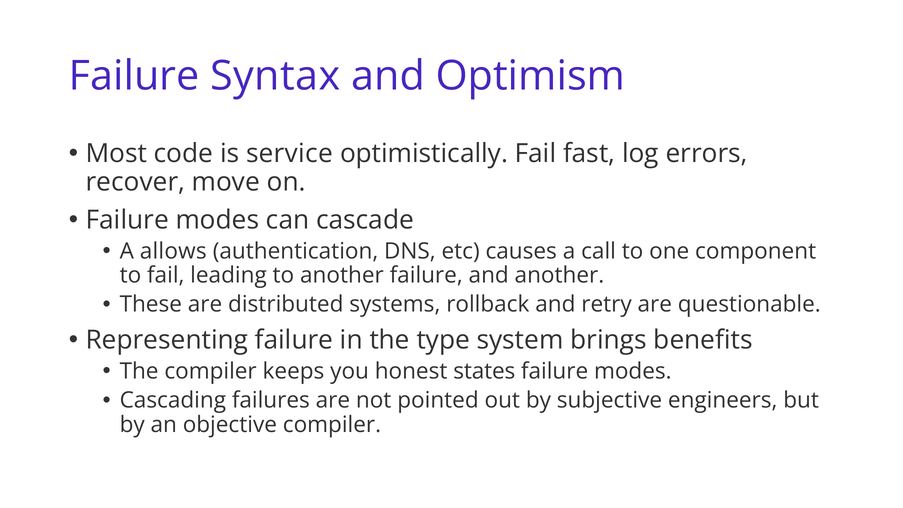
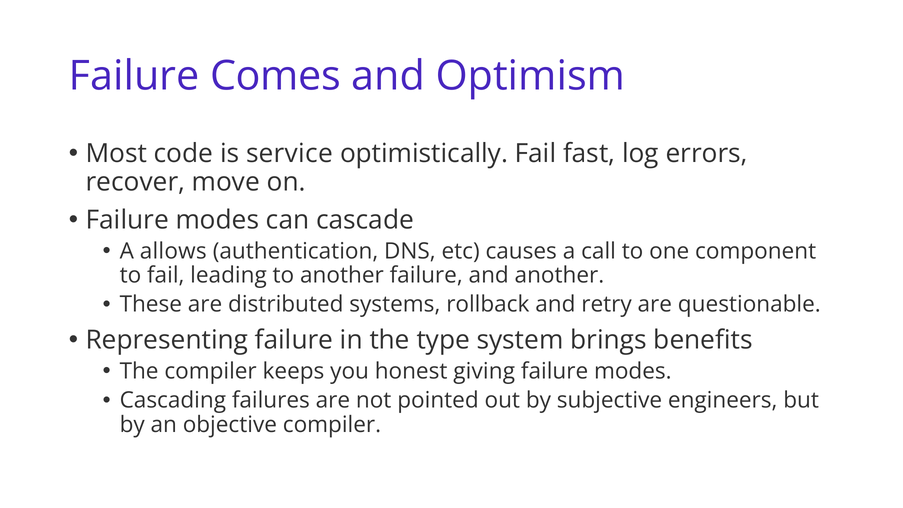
Syntax: Syntax -> Comes
states: states -> giving
